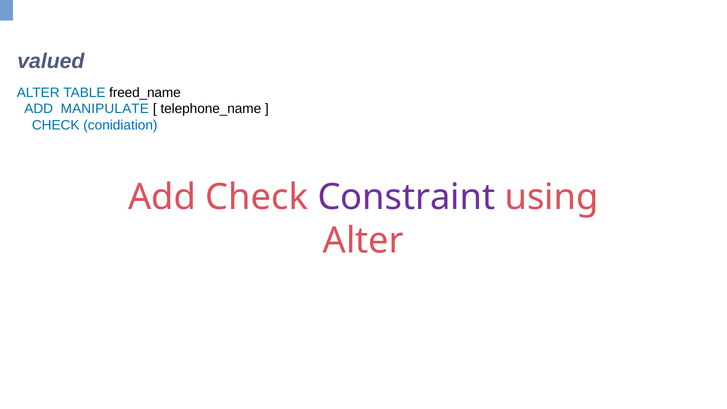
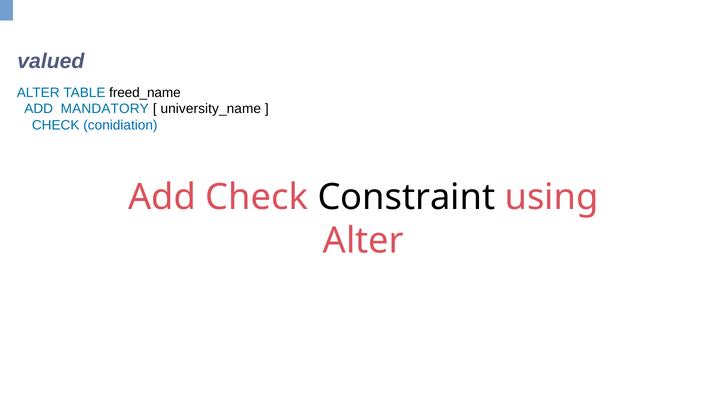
MANIPULATE: MANIPULATE -> MANDATORY
telephone_name: telephone_name -> university_name
Constraint colour: purple -> black
